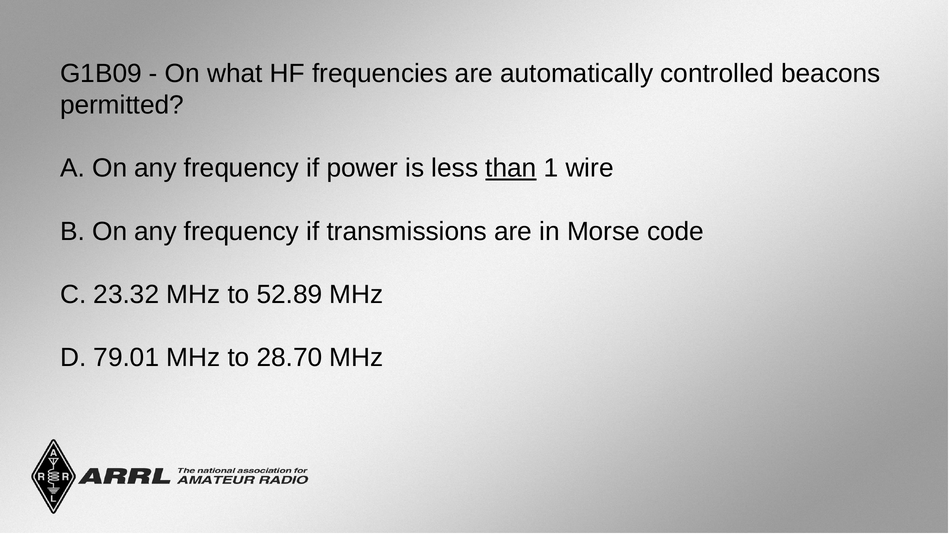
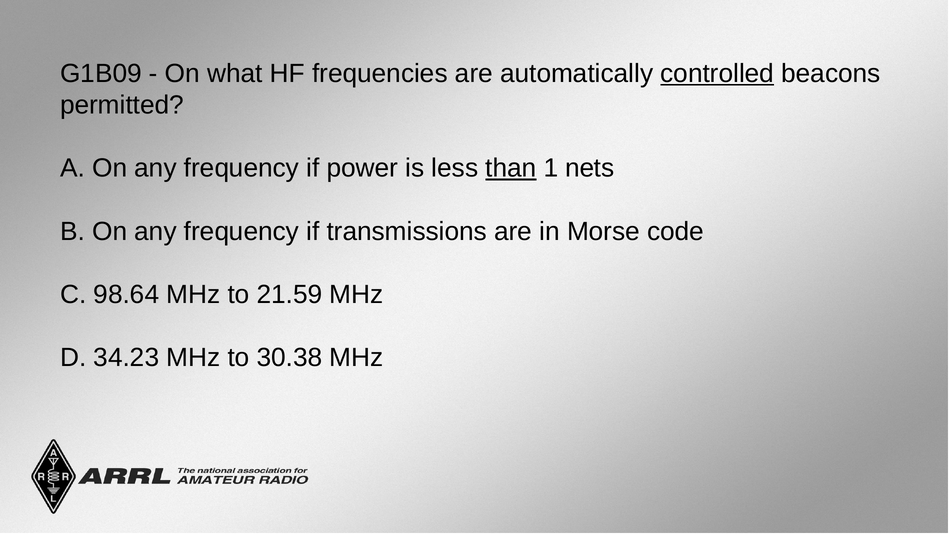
controlled underline: none -> present
wire: wire -> nets
23.32: 23.32 -> 98.64
52.89: 52.89 -> 21.59
79.01: 79.01 -> 34.23
28.70: 28.70 -> 30.38
